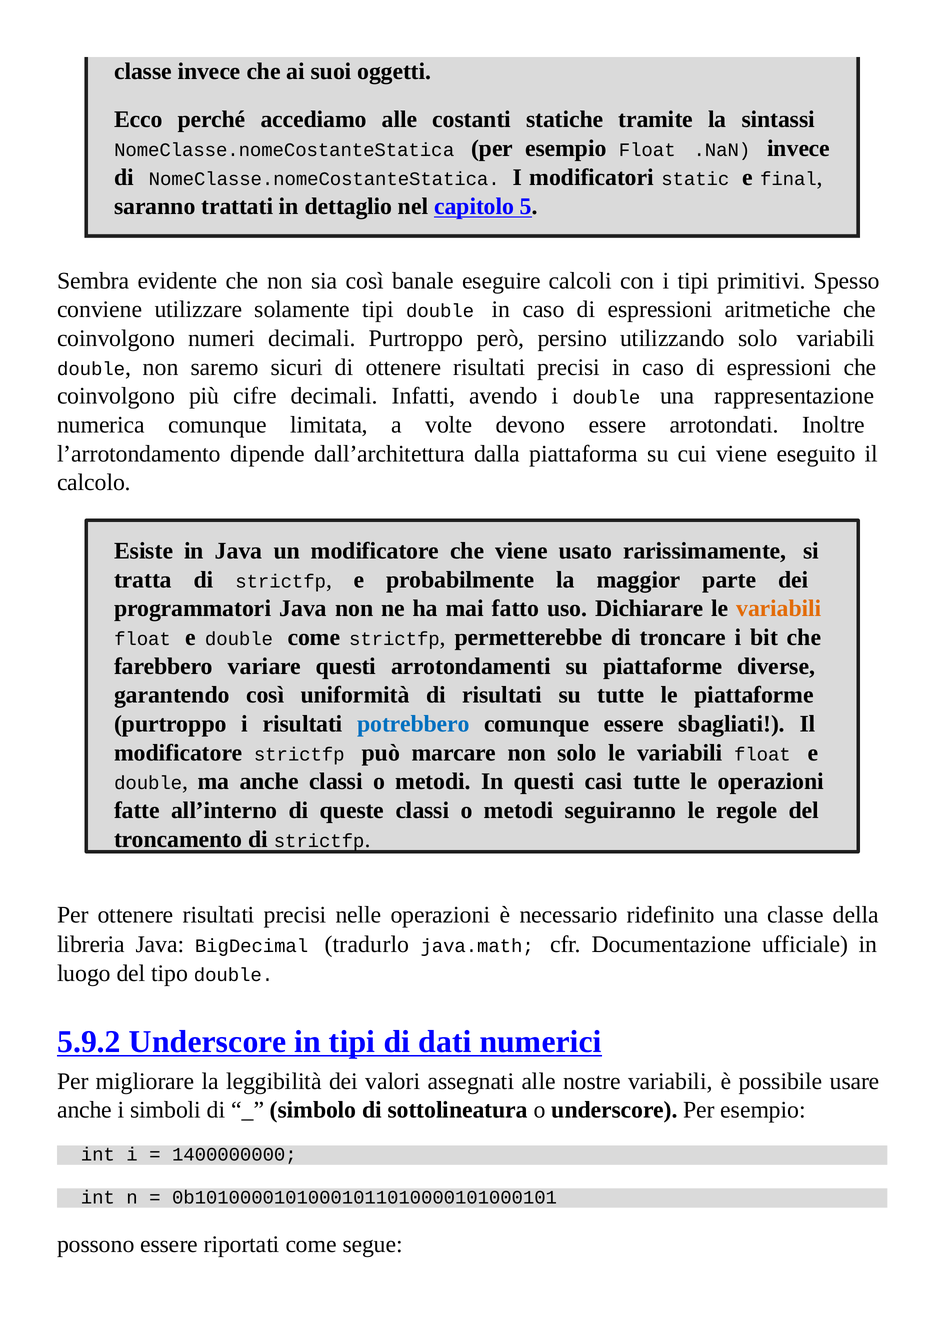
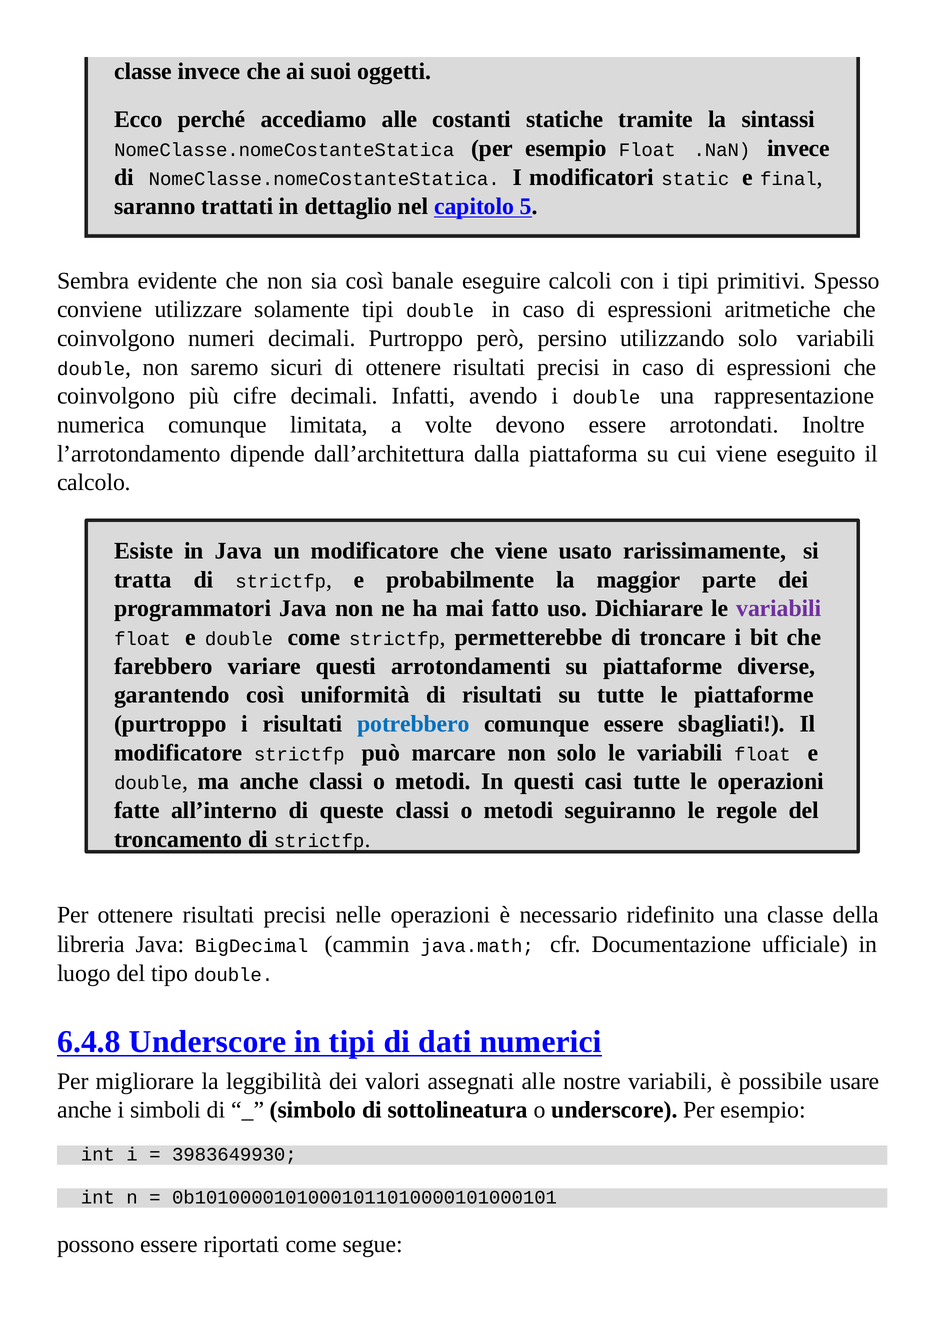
variabili at (779, 609) colour: orange -> purple
tradurlo: tradurlo -> cammin
5.9.2: 5.9.2 -> 6.4.8
1400000000: 1400000000 -> 3983649930
